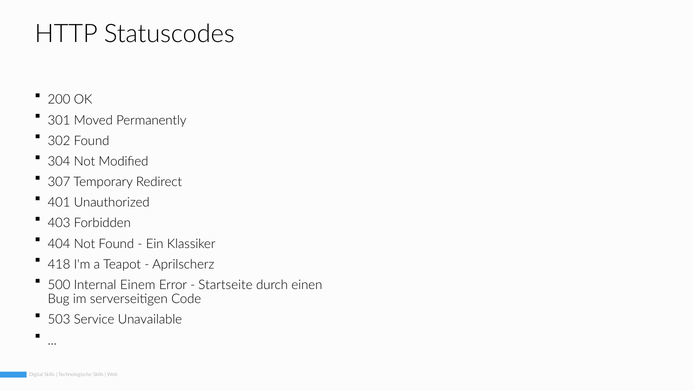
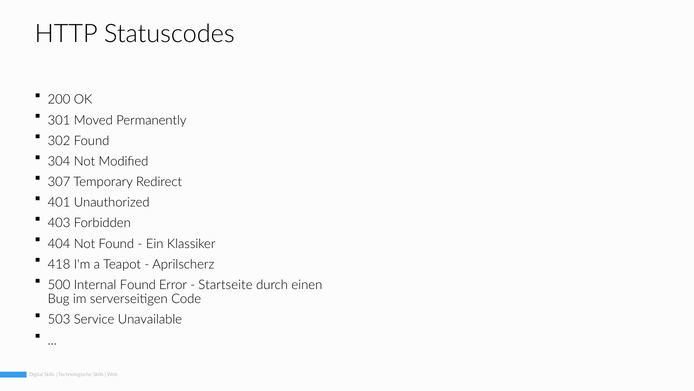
Internal Einem: Einem -> Found
